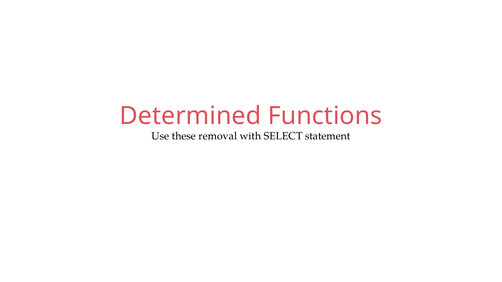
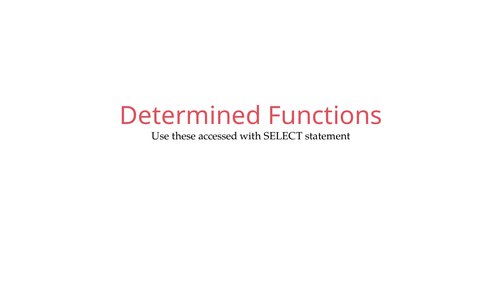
removal: removal -> accessed
